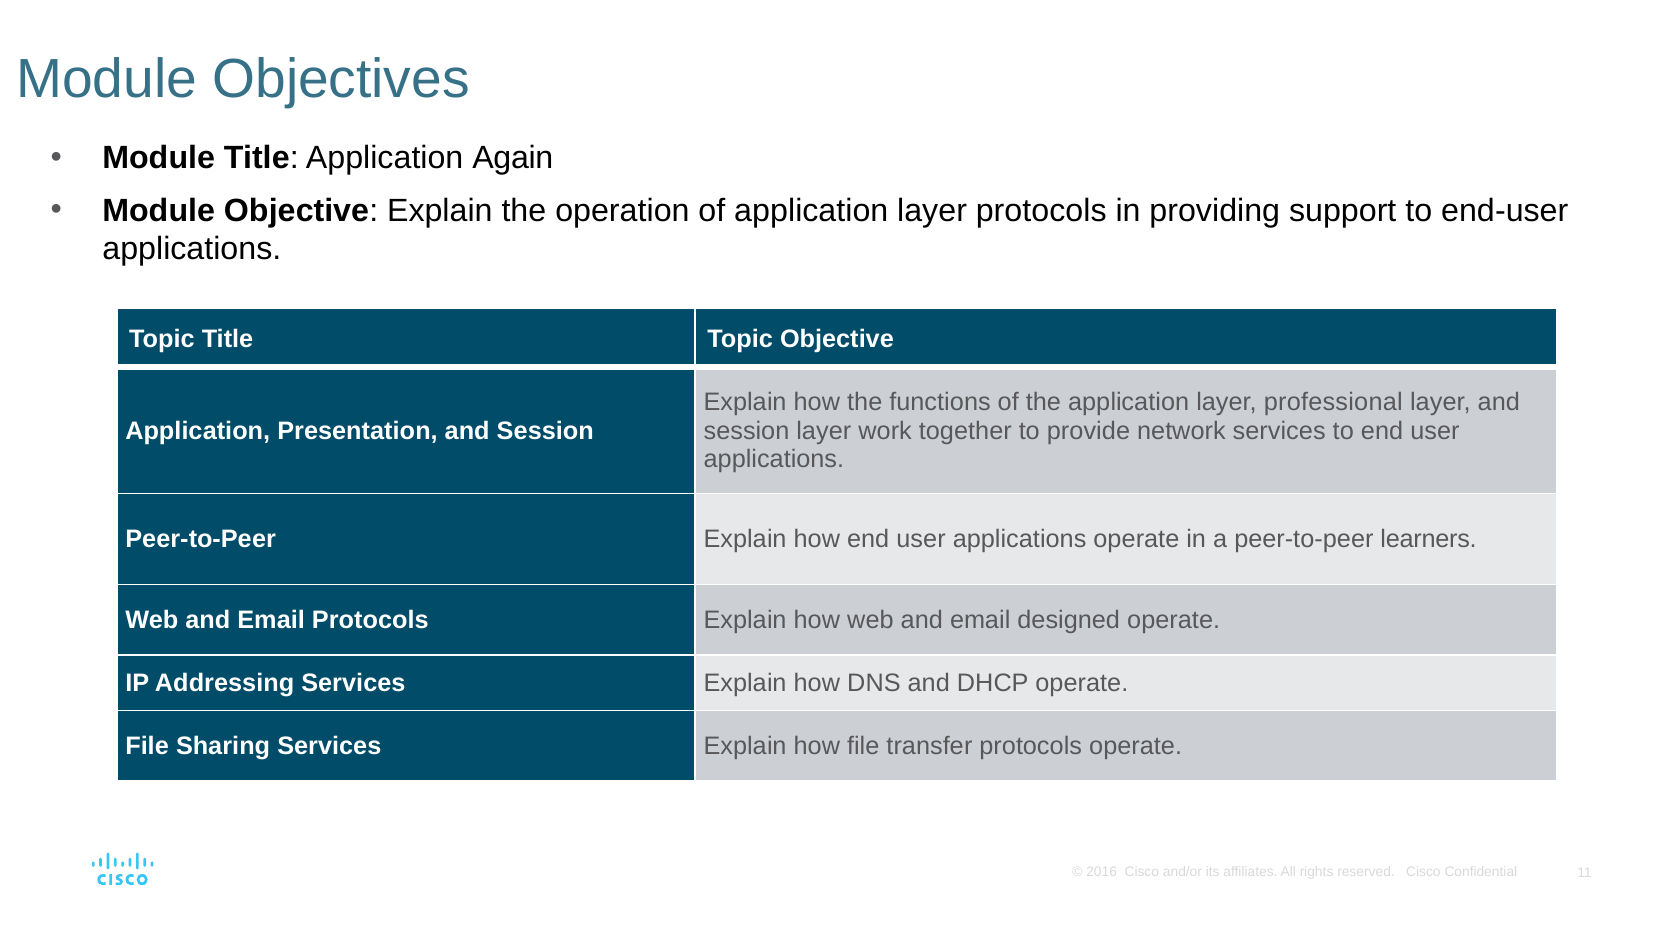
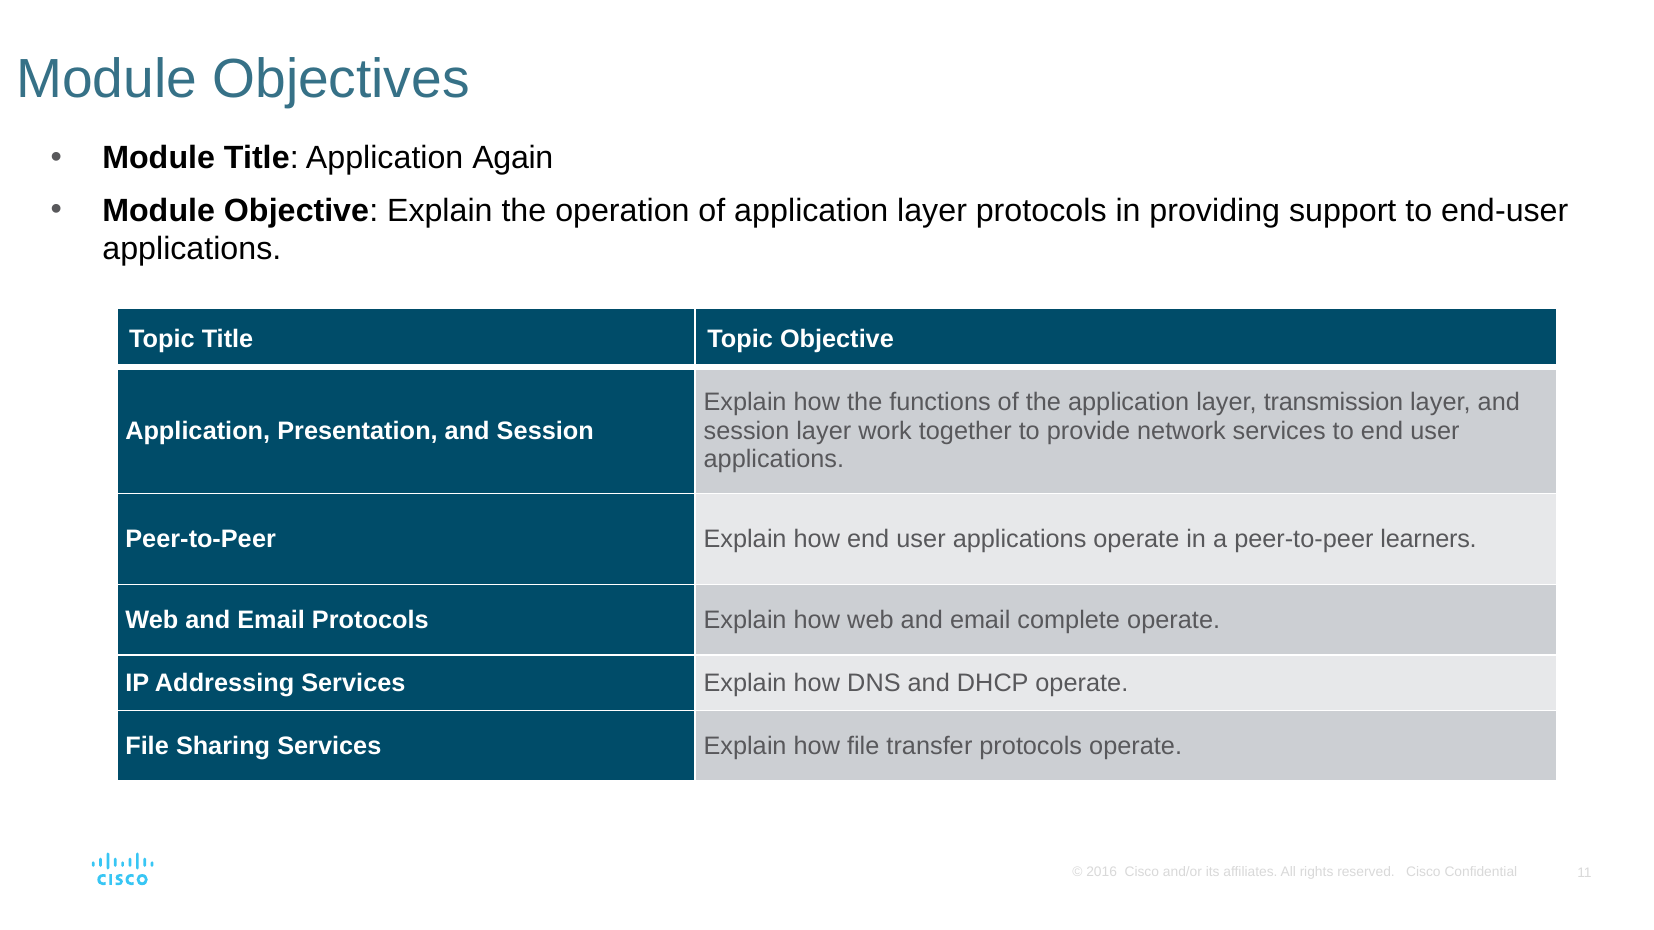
professional: professional -> transmission
designed: designed -> complete
